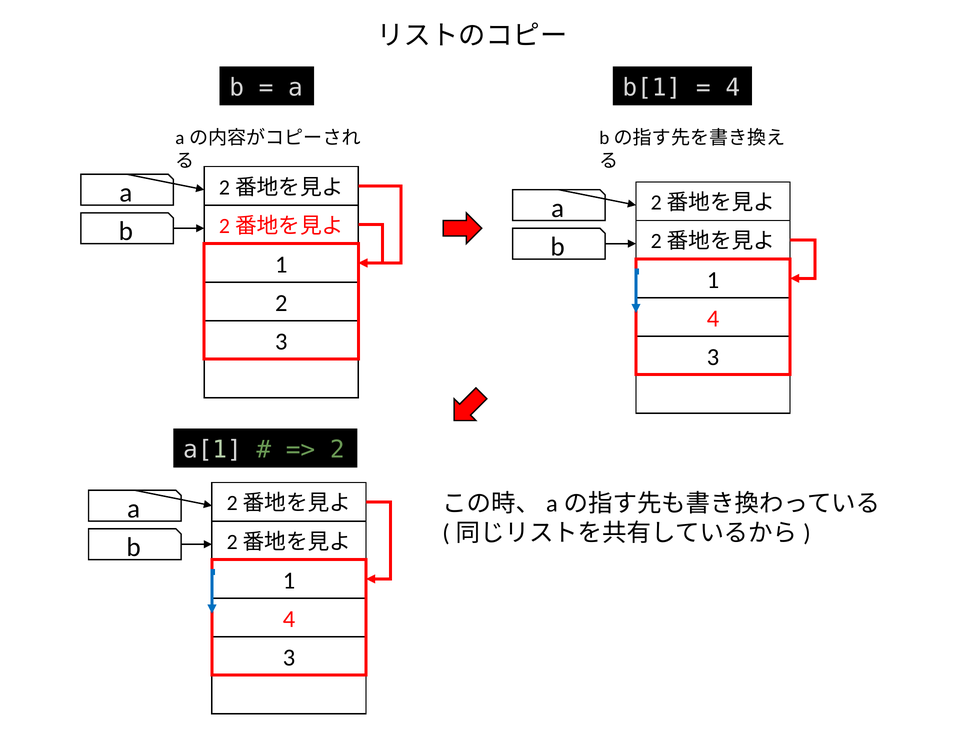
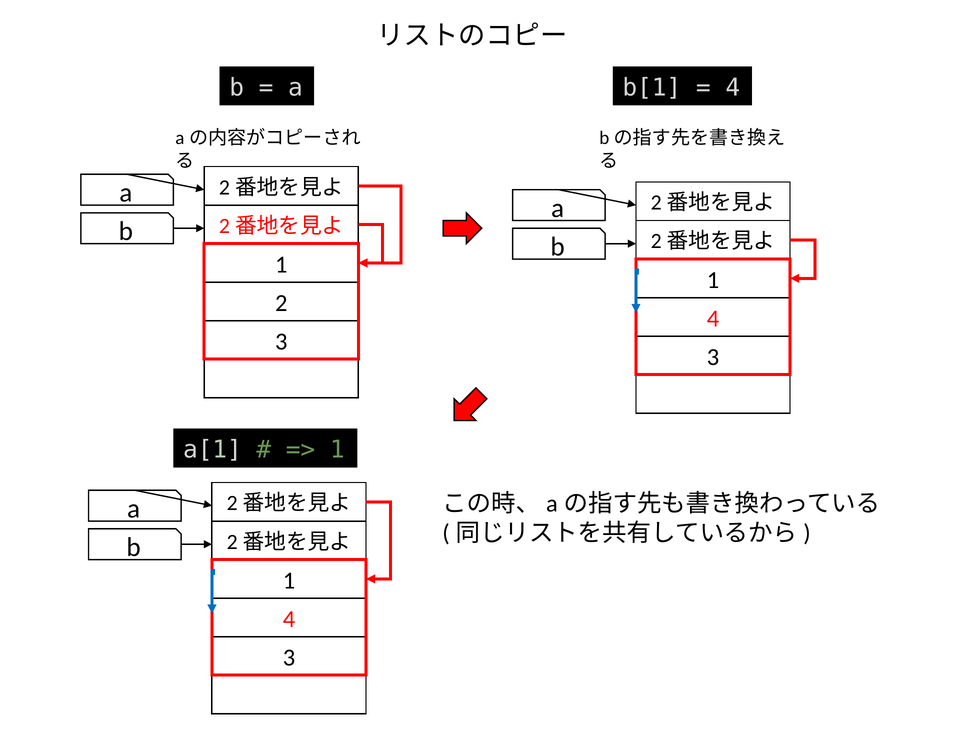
2 at (337, 450): 2 -> 1
